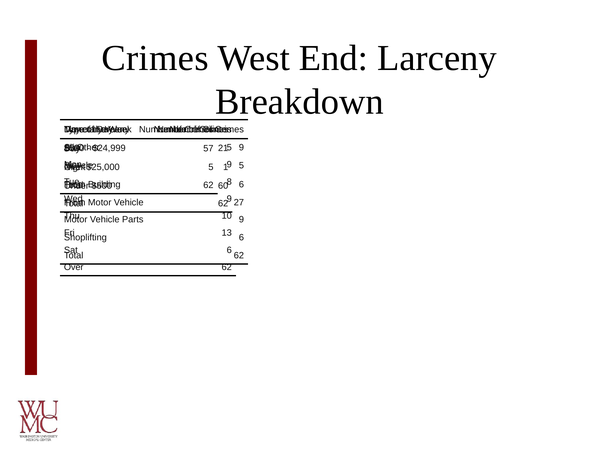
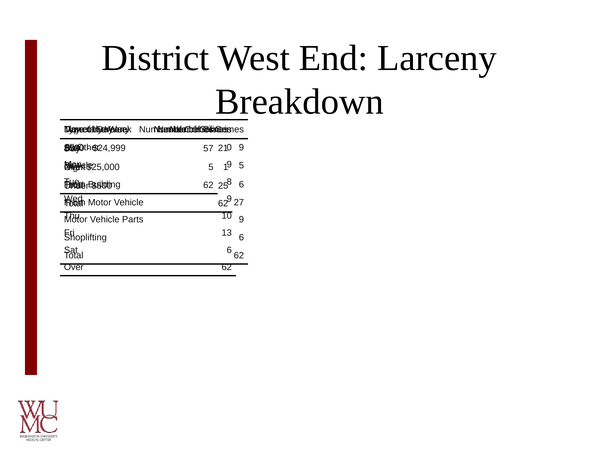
Crimes at (155, 58): Crimes -> District
5 at (229, 148): 5 -> 0
60: 60 -> 25
